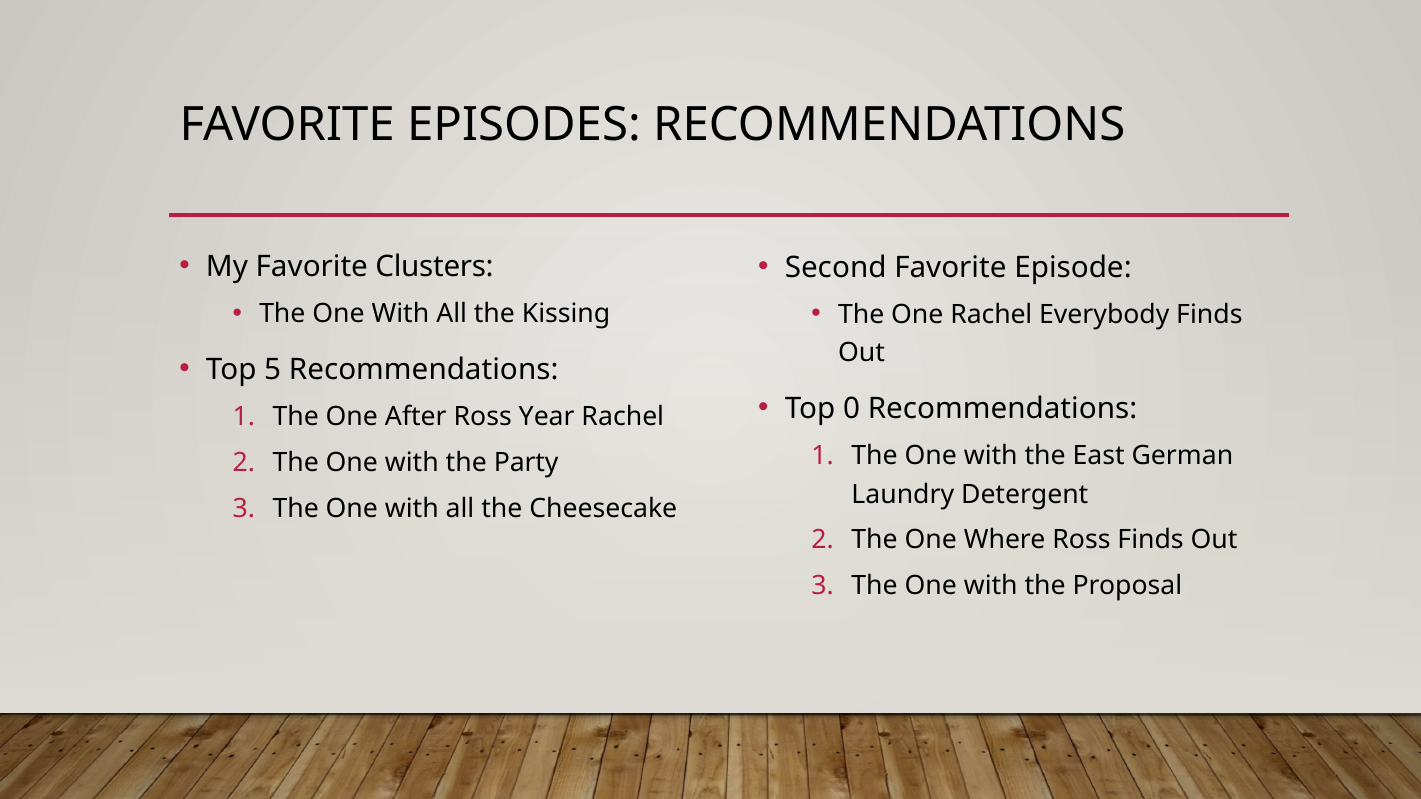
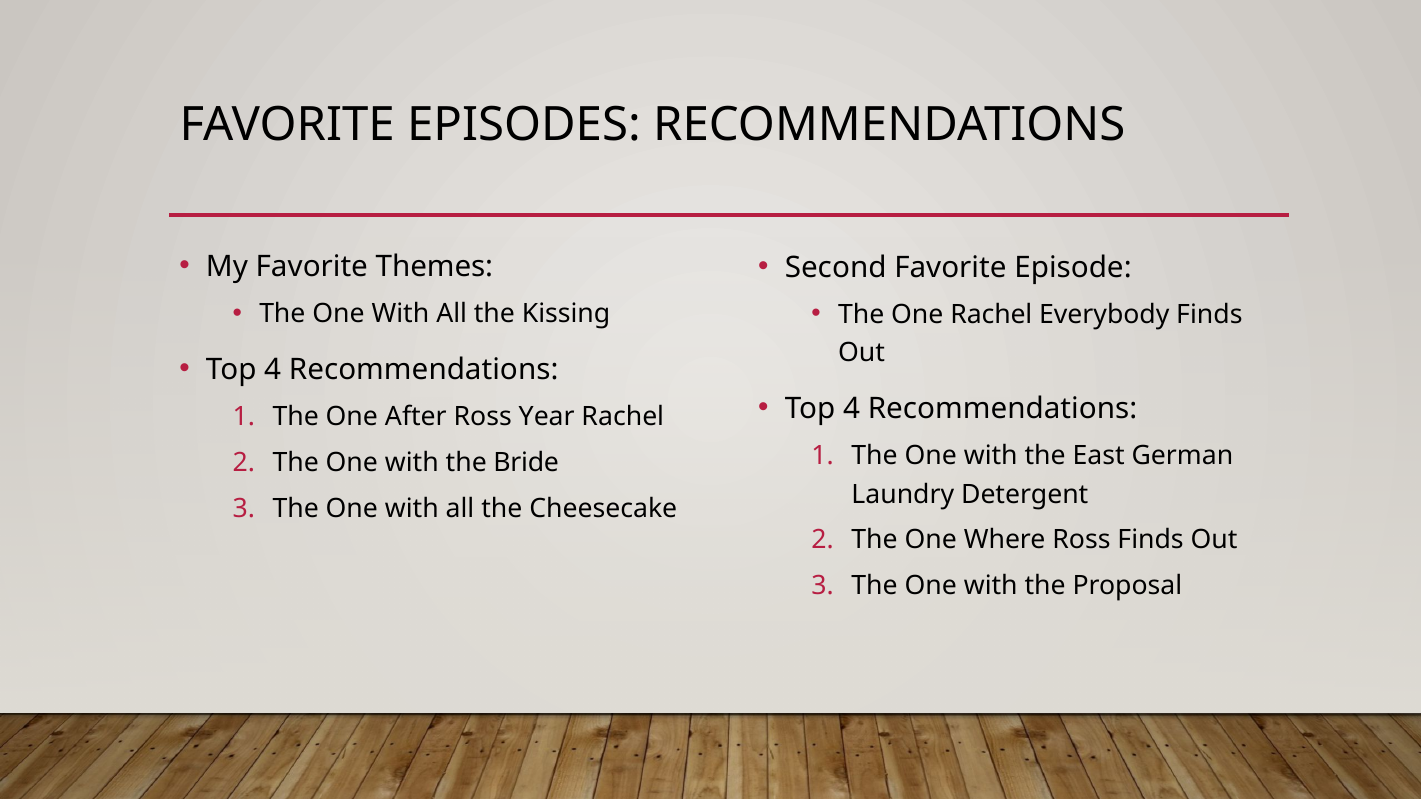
Clusters: Clusters -> Themes
5 at (273, 370): 5 -> 4
0 at (852, 409): 0 -> 4
Party: Party -> Bride
